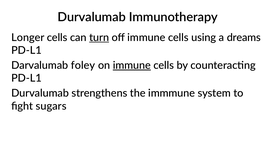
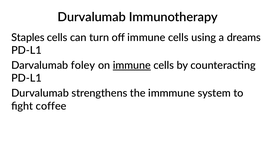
Longer: Longer -> Staples
turn underline: present -> none
sugars: sugars -> coffee
